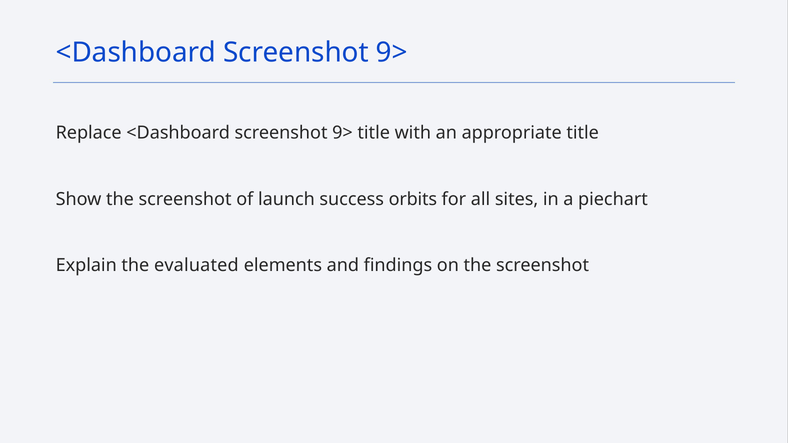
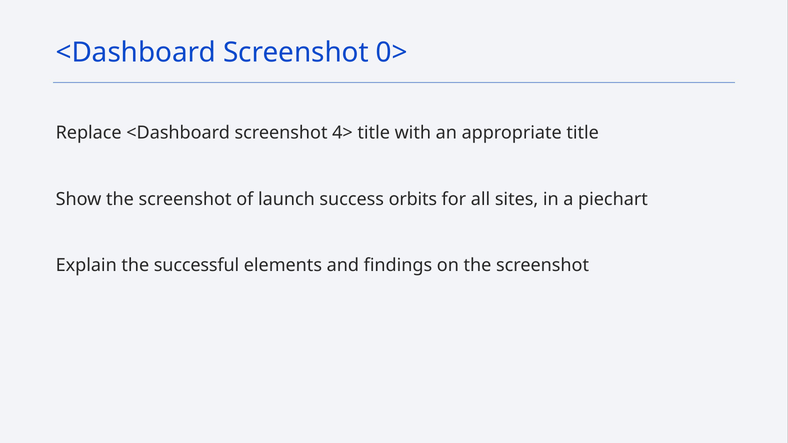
9> at (392, 53): 9> -> 0>
Replace <Dashboard screenshot 9>: 9> -> 4>
evaluated: evaluated -> successful
